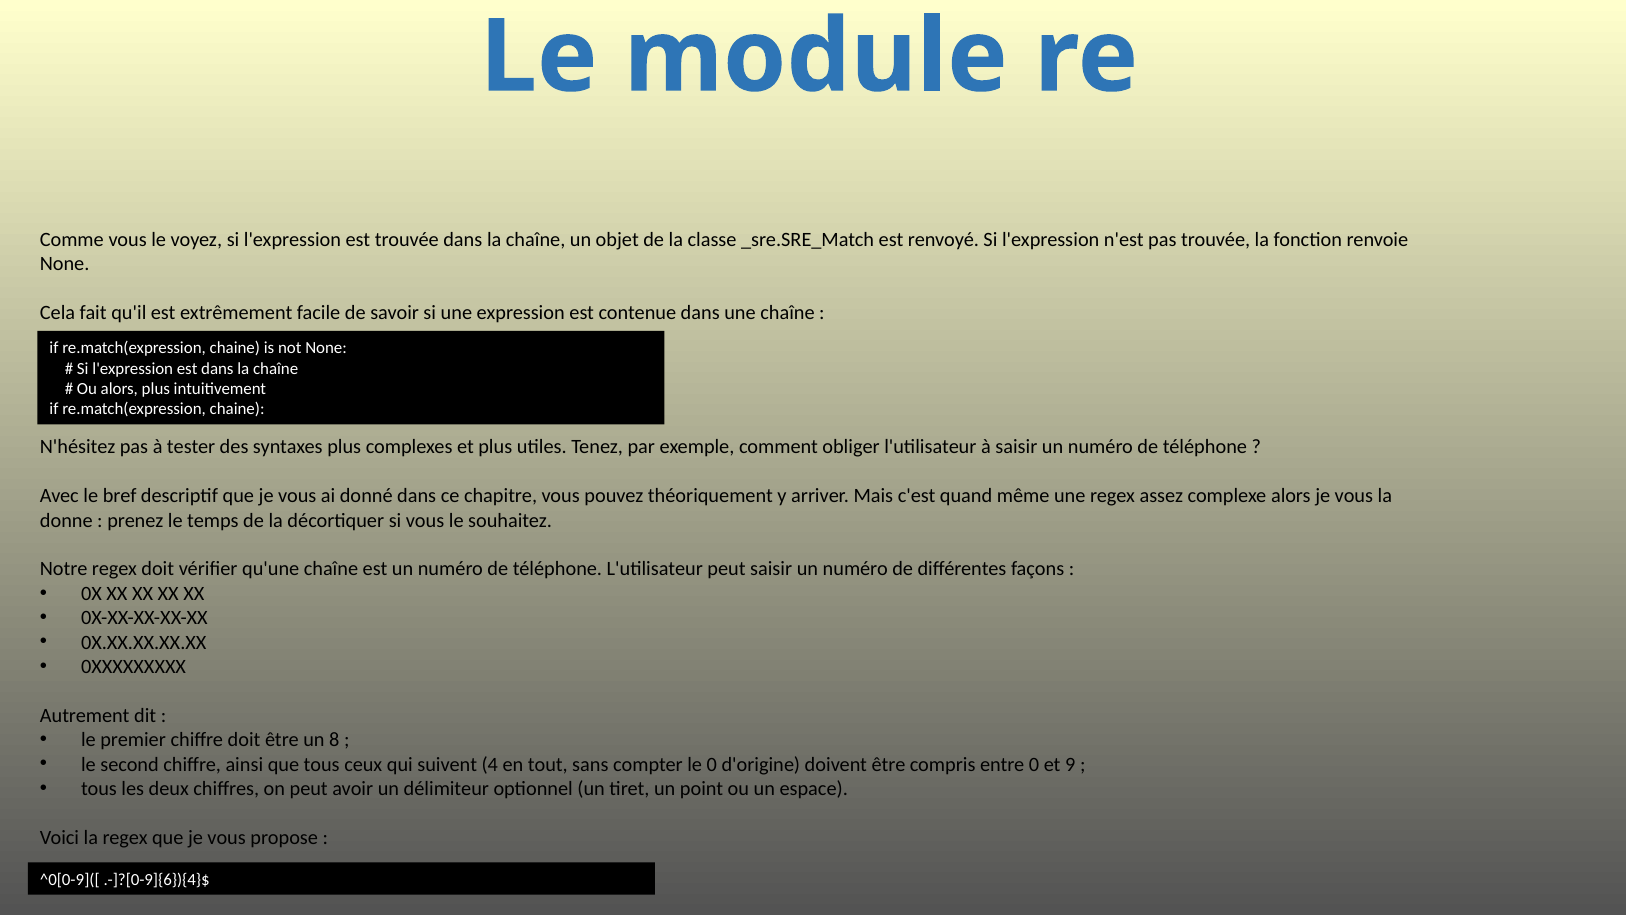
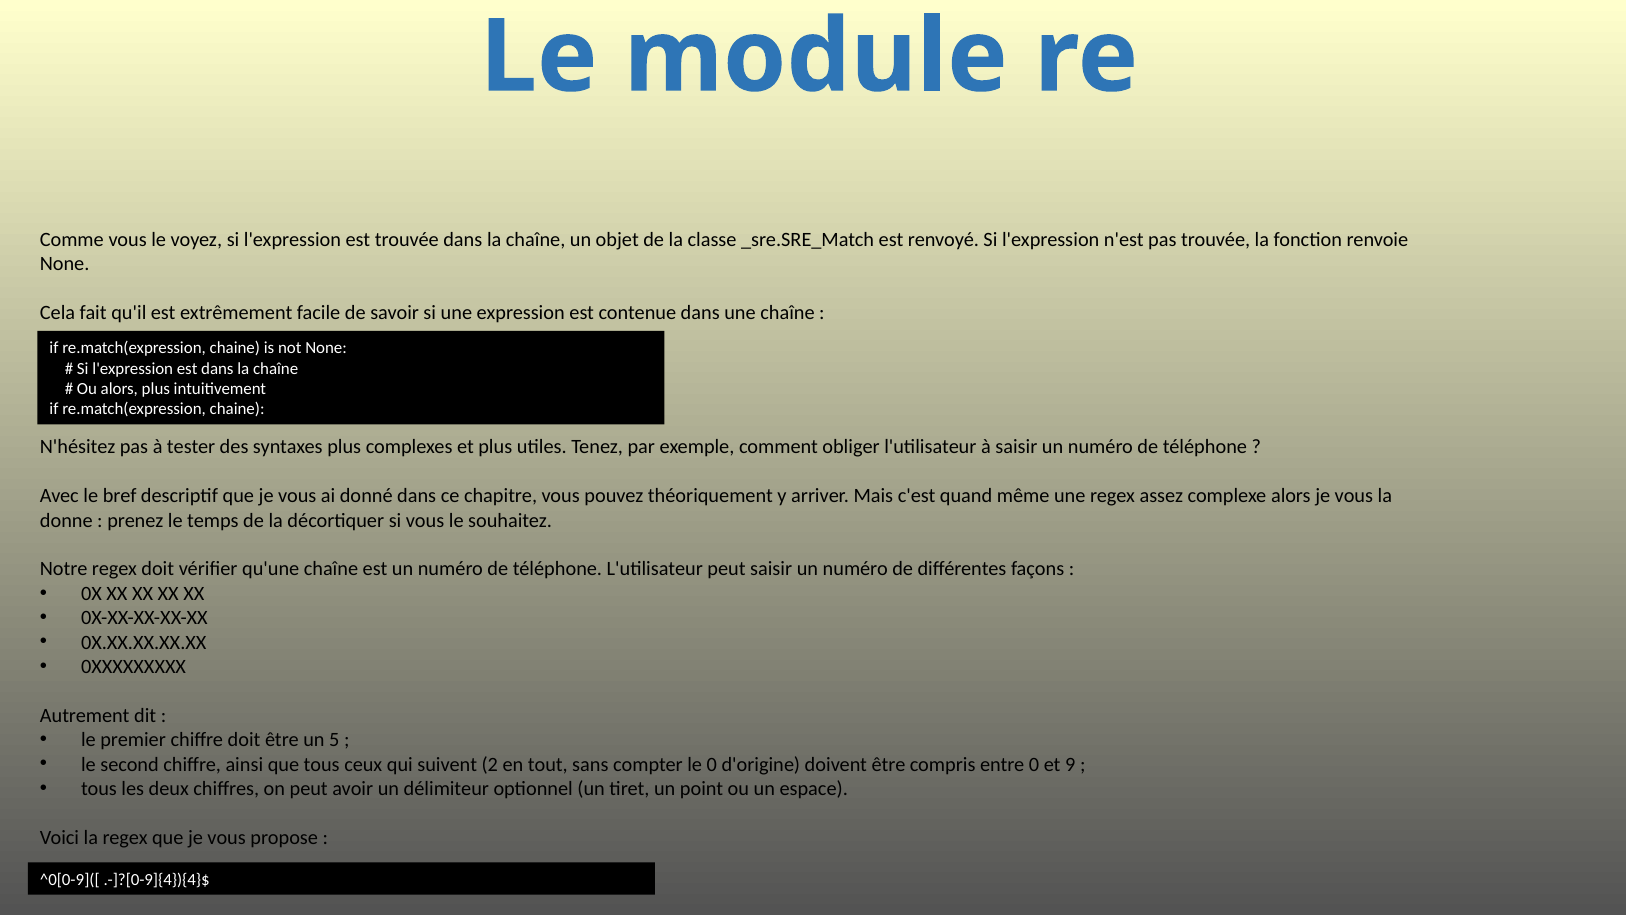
8: 8 -> 5
4: 4 -> 2
.-]?[0-9]{6}){4}$: .-]?[0-9]{6}){4}$ -> .-]?[0-9]{4}){4}$
